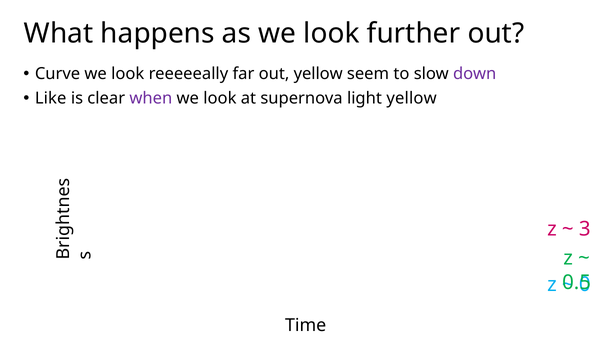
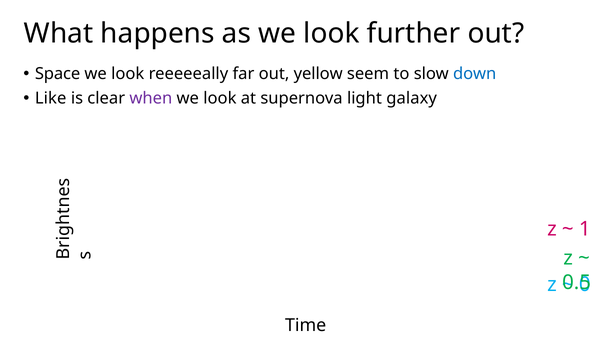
Curve: Curve -> Space
down colour: purple -> blue
light yellow: yellow -> galaxy
3: 3 -> 1
